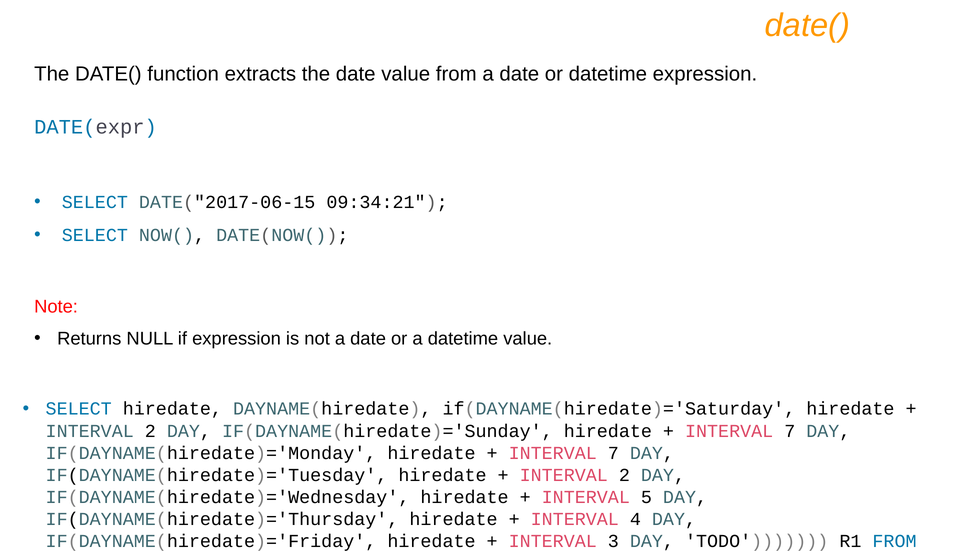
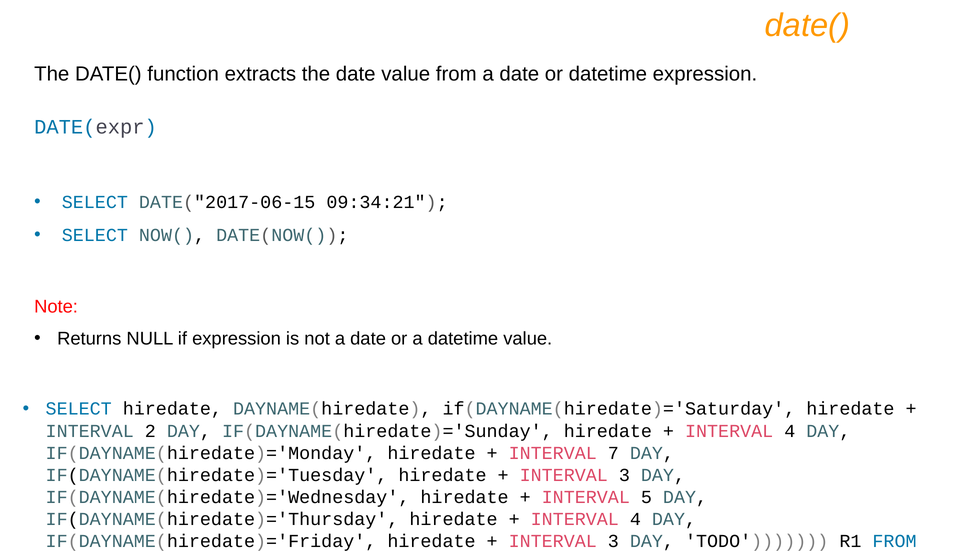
7 at (790, 431): 7 -> 4
2 at (624, 475): 2 -> 3
